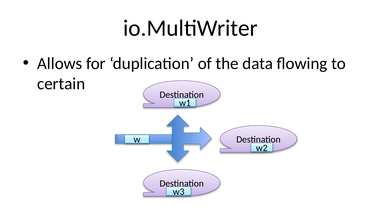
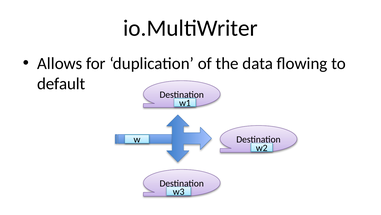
certain: certain -> default
